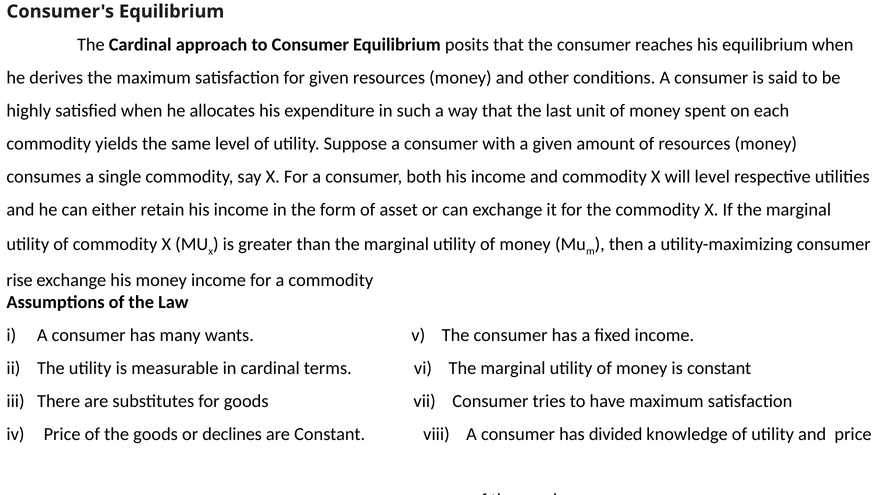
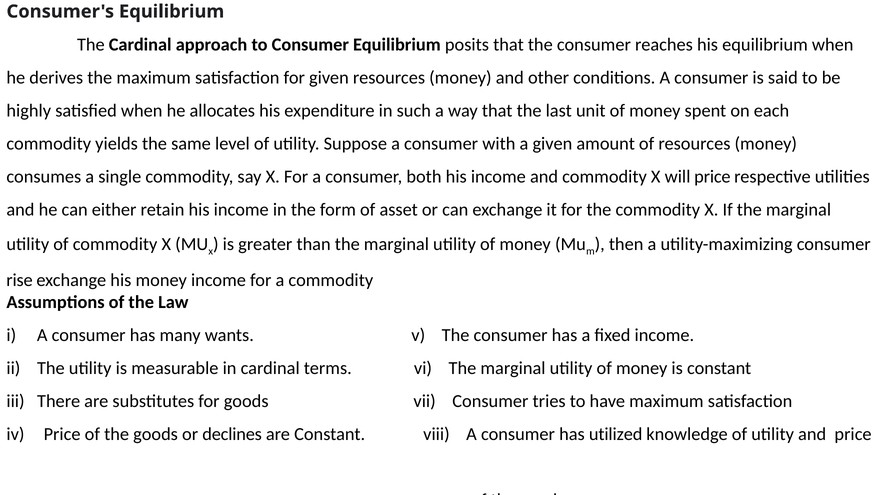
will level: level -> price
divided: divided -> utilized
